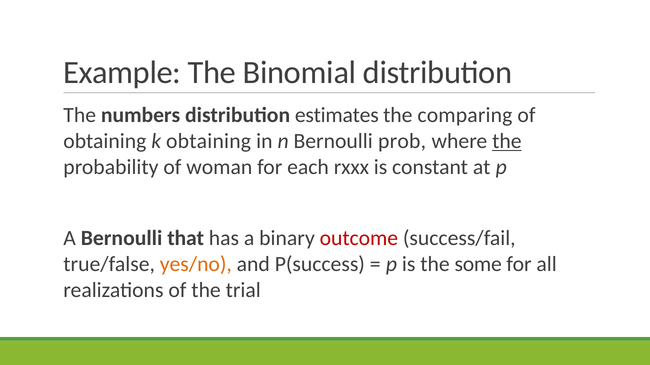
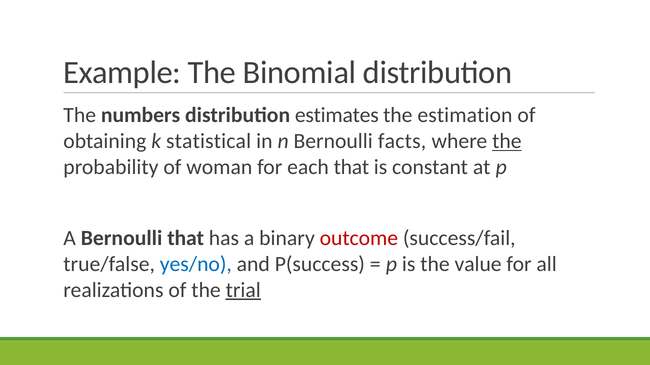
comparing: comparing -> estimation
k obtaining: obtaining -> statistical
prob: prob -> facts
each rxxx: rxxx -> that
yes/no colour: orange -> blue
some: some -> value
trial underline: none -> present
